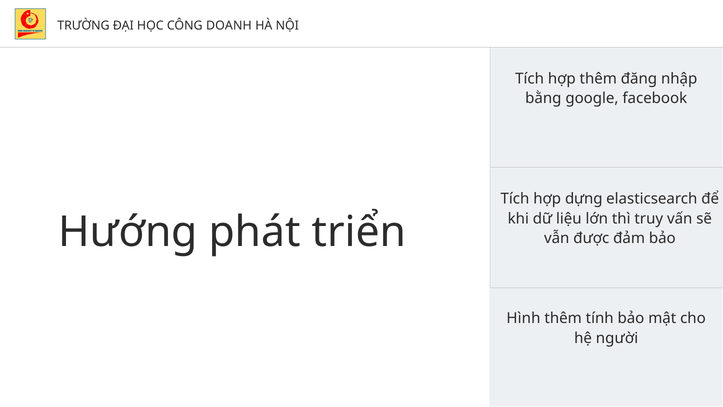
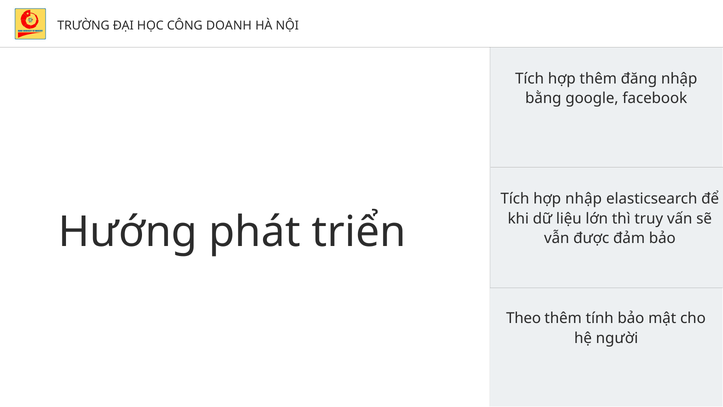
hợp dựng: dựng -> nhập
Hình: Hình -> Theo
